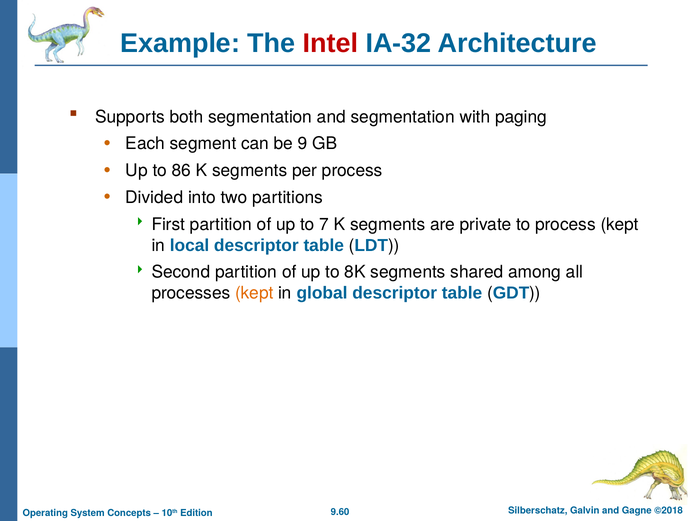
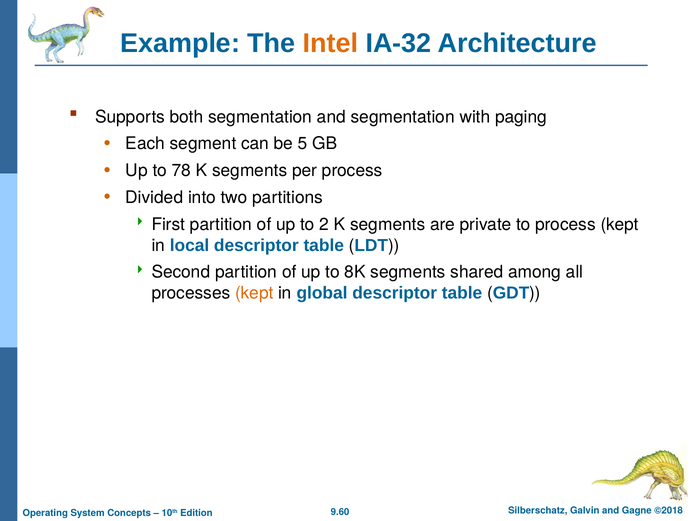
Intel colour: red -> orange
9: 9 -> 5
86: 86 -> 78
7: 7 -> 2
